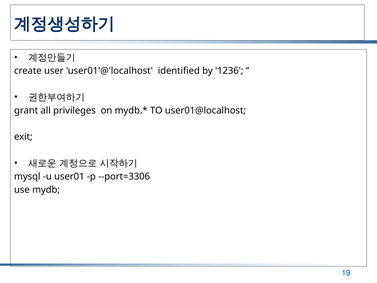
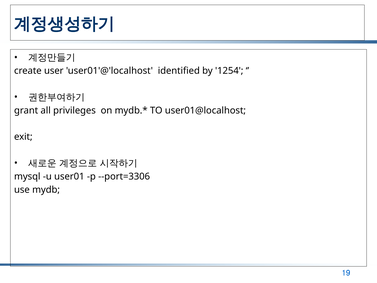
1236: 1236 -> 1254
